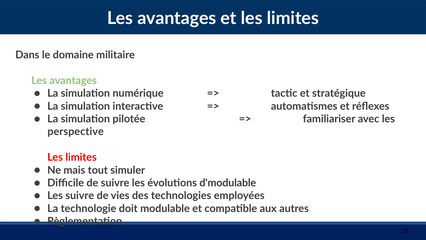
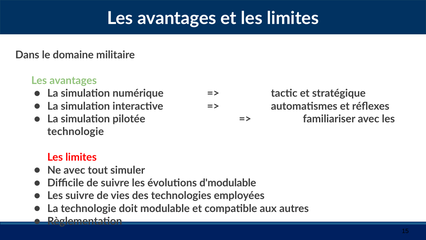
perspective at (76, 132): perspective -> technologie
Ne mais: mais -> avec
